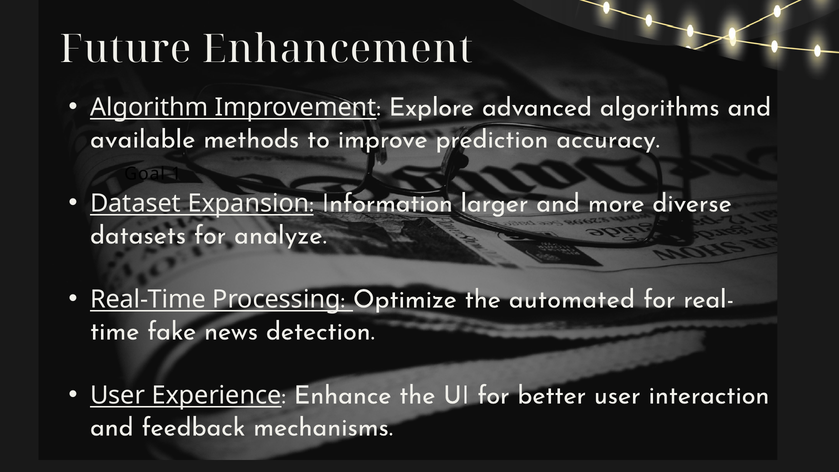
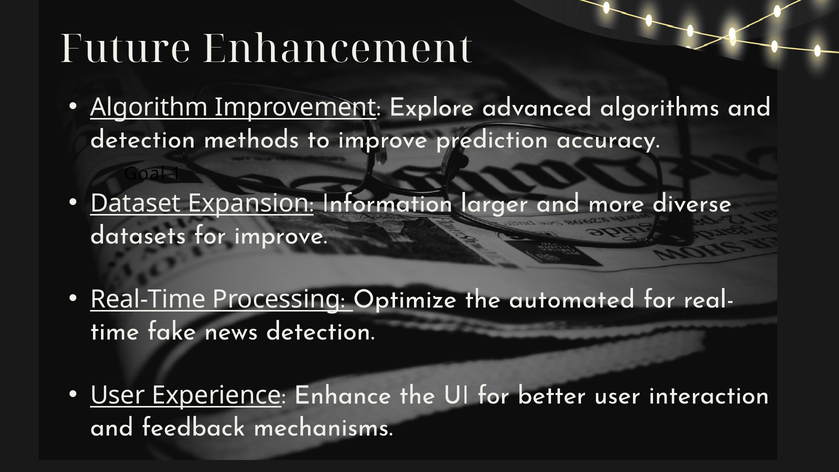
available at (143, 139): available -> detection
for analyze: analyze -> improve
